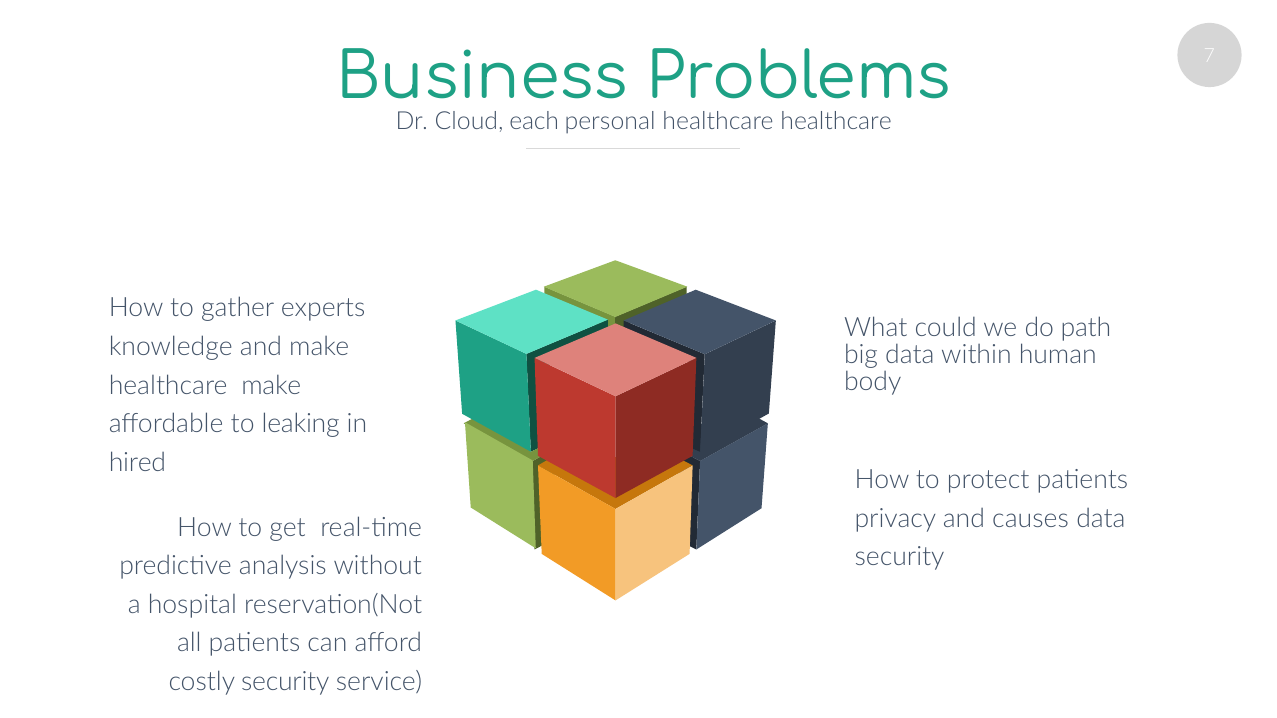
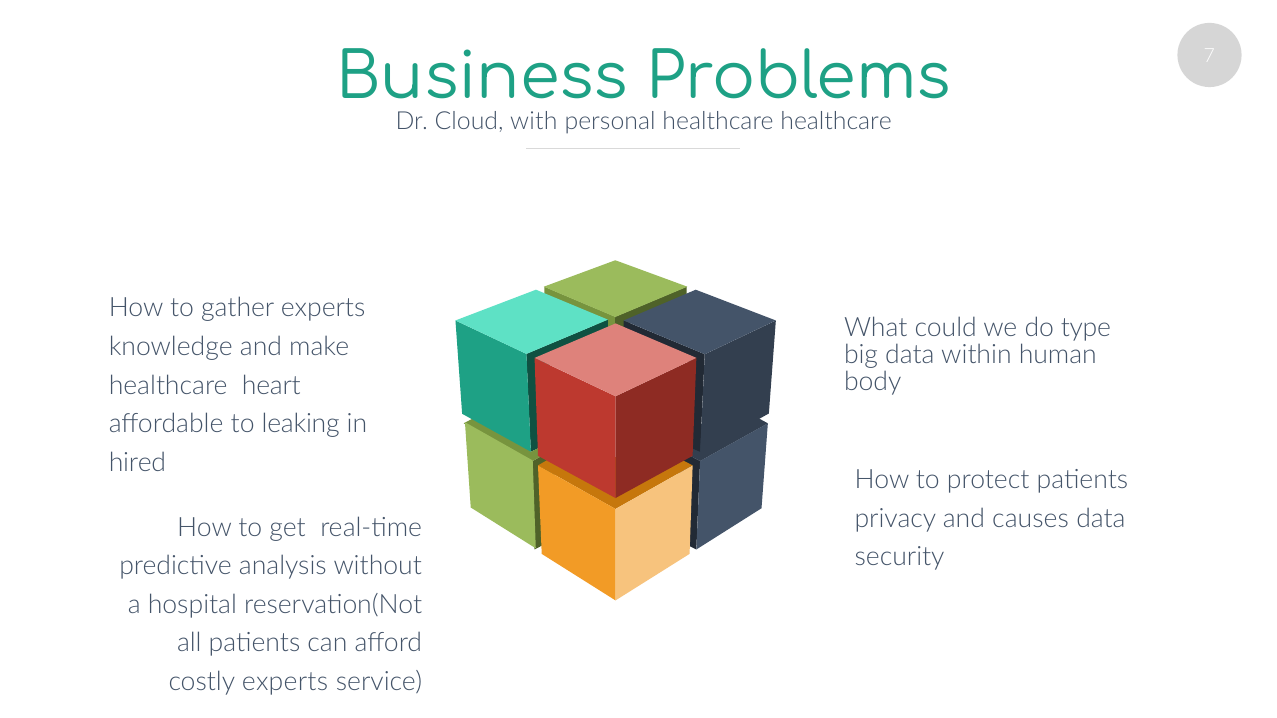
each: each -> with
path: path -> type
healthcare make: make -> heart
costly security: security -> experts
